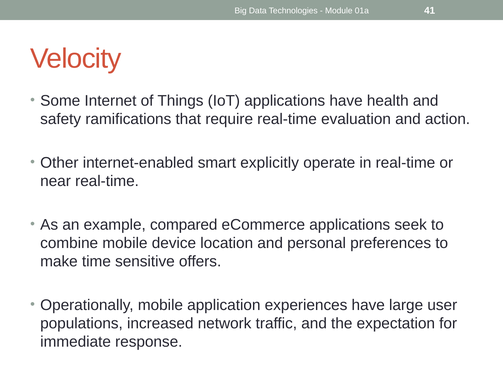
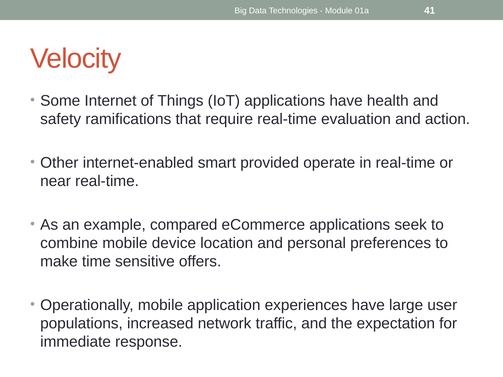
explicitly: explicitly -> provided
